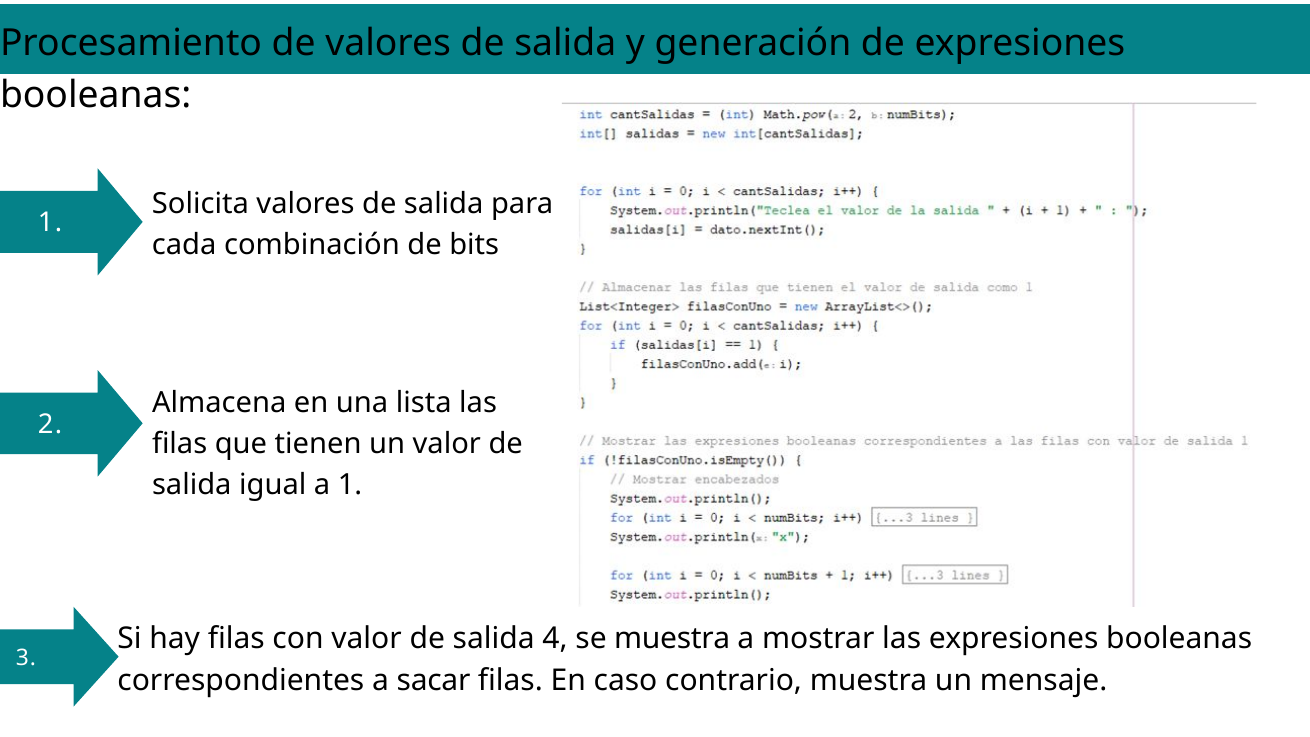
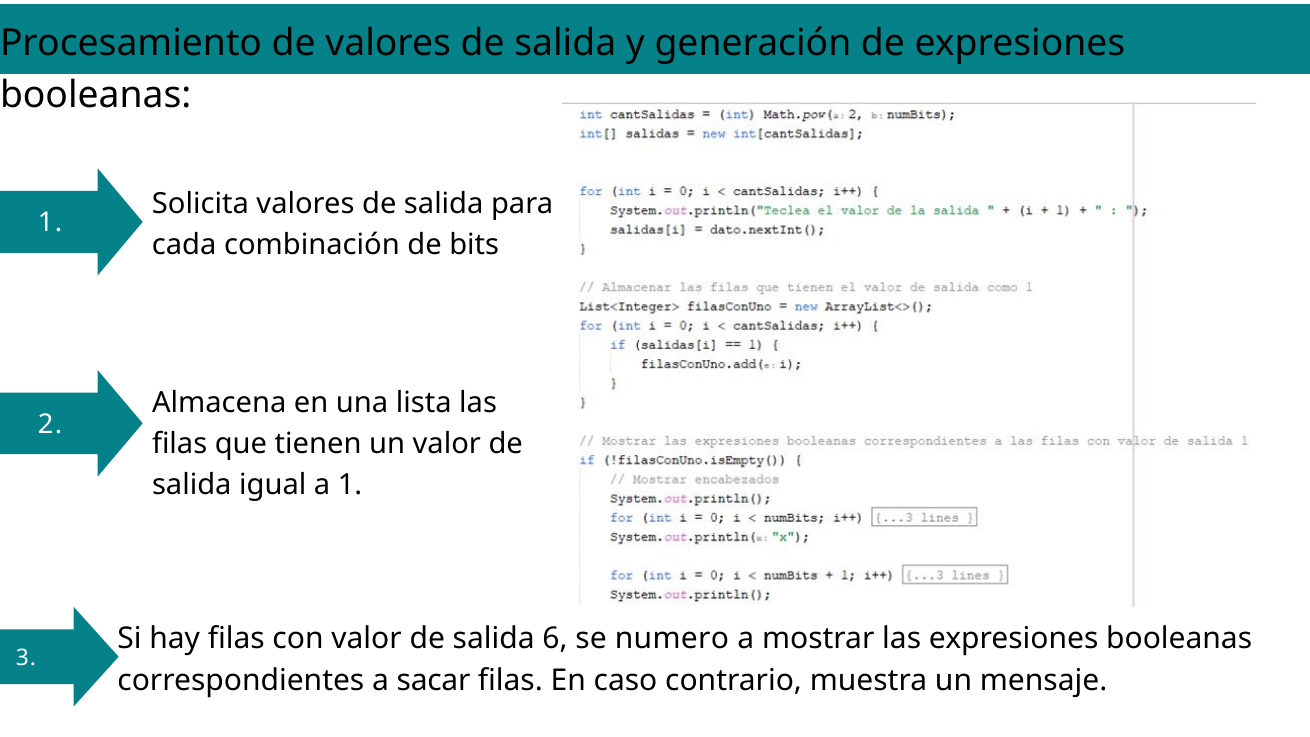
4: 4 -> 6
se muestra: muestra -> numero
